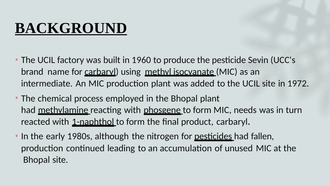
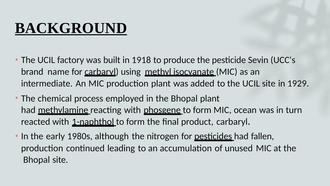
1960: 1960 -> 1918
1972: 1972 -> 1929
needs: needs -> ocean
